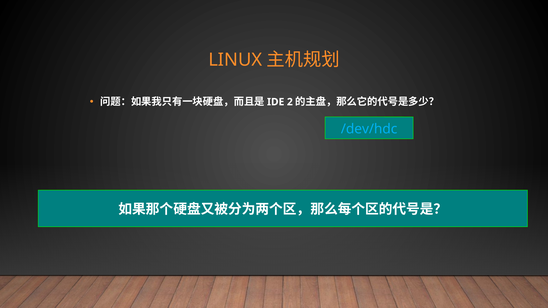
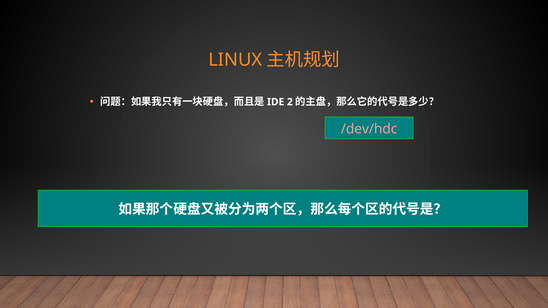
/dev/hdc colour: light blue -> pink
